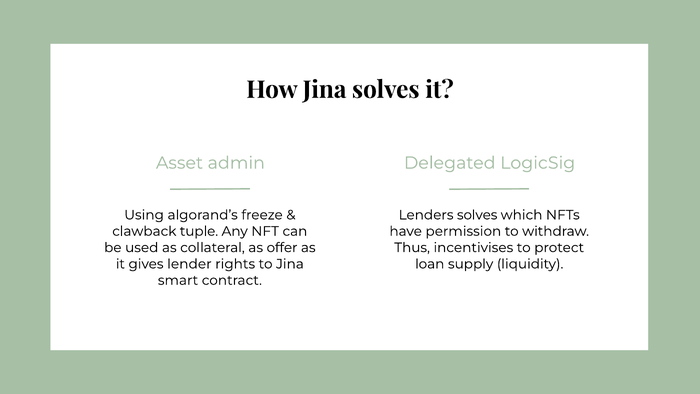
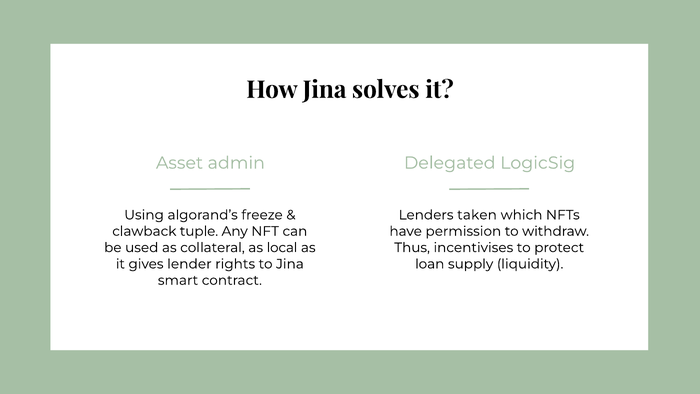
Lenders solves: solves -> taken
offer: offer -> local
